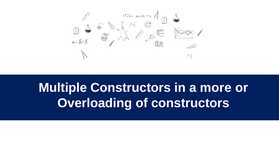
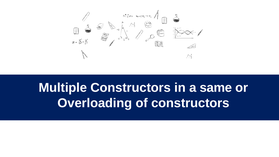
more: more -> same
